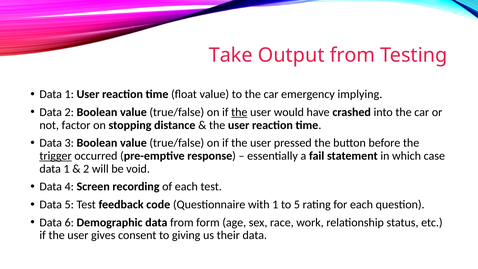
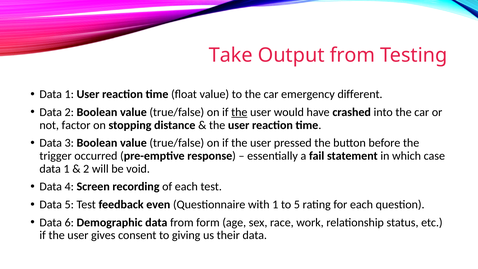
implying: implying -> different
trigger underline: present -> none
code: code -> even
